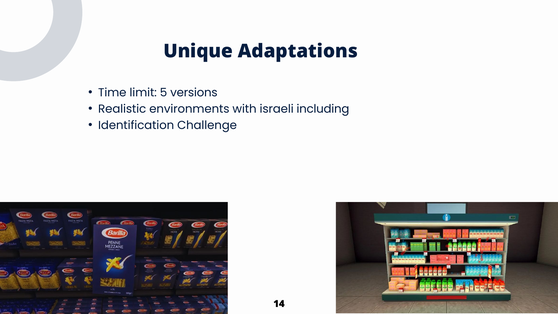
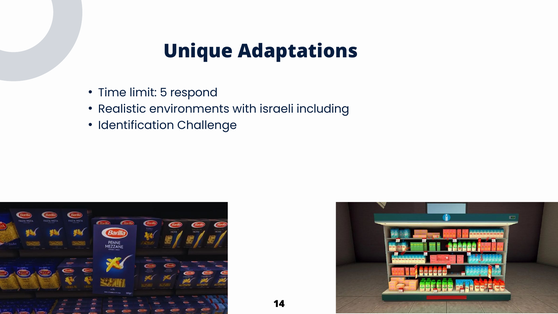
versions: versions -> respond
